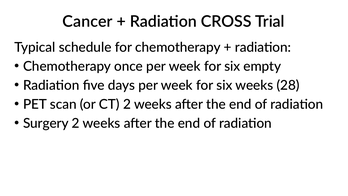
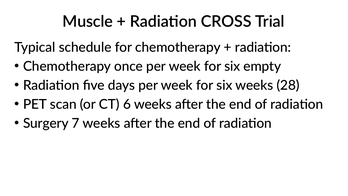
Cancer: Cancer -> Muscle
CT 2: 2 -> 6
Surgery 2: 2 -> 7
